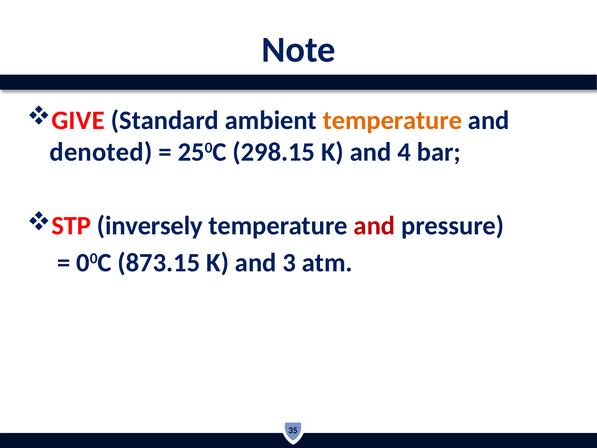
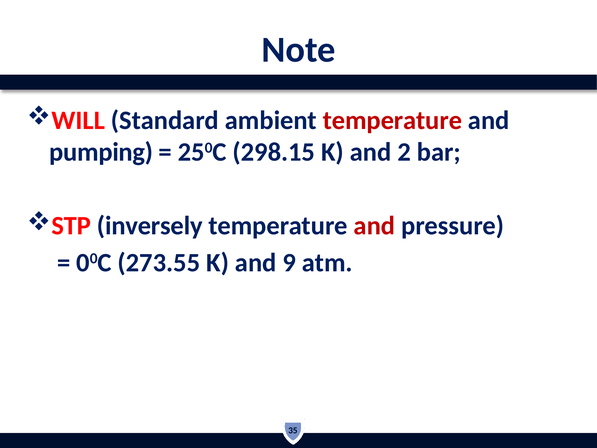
GIVE: GIVE -> WILL
temperature at (392, 120) colour: orange -> red
denoted: denoted -> pumping
4: 4 -> 2
873.15: 873.15 -> 273.55
3: 3 -> 9
